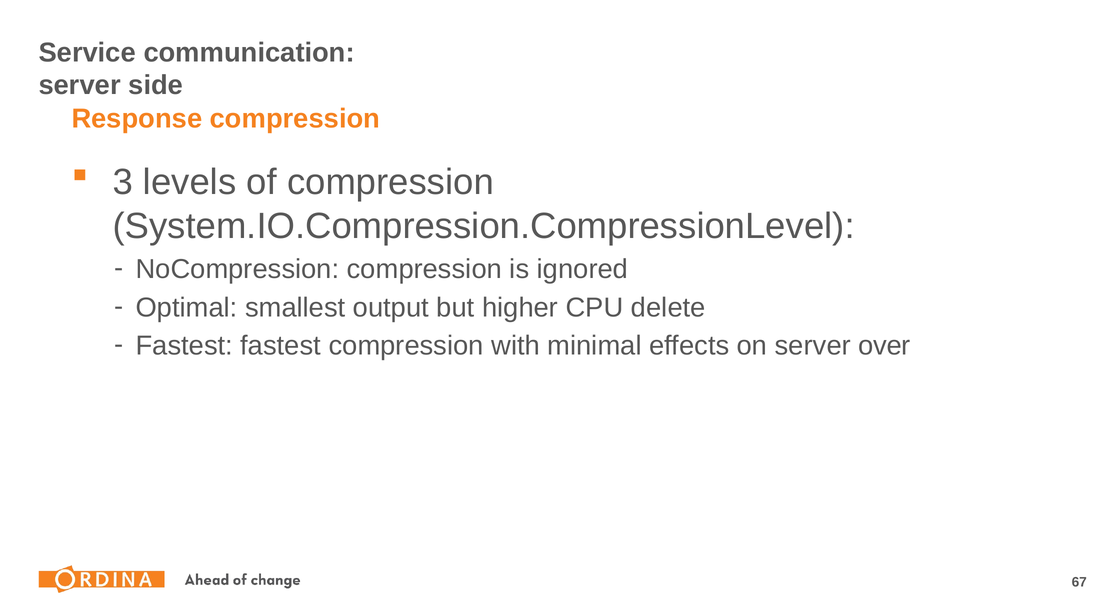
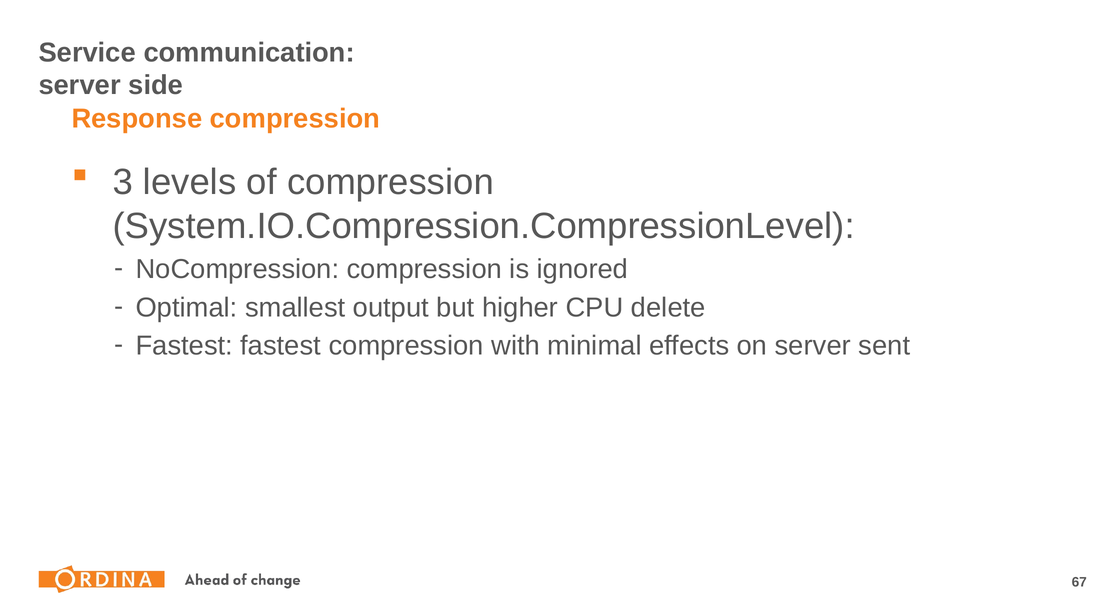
over: over -> sent
